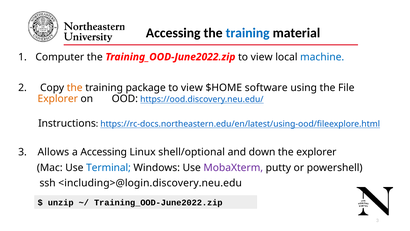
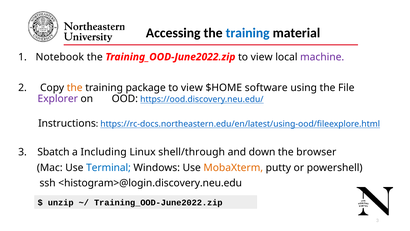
Computer: Computer -> Notebook
machine colour: blue -> purple
Explorer at (58, 99) colour: orange -> purple
Allows: Allows -> Sbatch
a Accessing: Accessing -> Including
shell/optional: shell/optional -> shell/through
the explorer: explorer -> browser
MobaXterm colour: purple -> orange
<including>@login.discovery.neu.edu: <including>@login.discovery.neu.edu -> <histogram>@login.discovery.neu.edu
